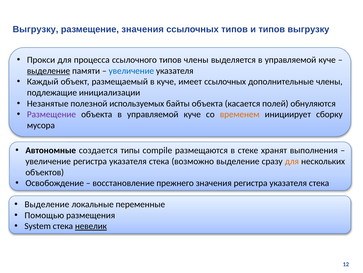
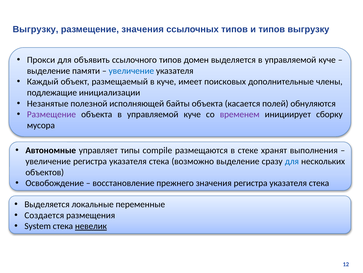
процесса: процесса -> объявить
типов члены: члены -> домен
выделение at (49, 71) underline: present -> none
имеет ссылочных: ссылочных -> поисковых
используемых: используемых -> исполняющей
временем colour: orange -> purple
создается: создается -> управляет
для at (292, 161) colour: orange -> blue
Выделение at (47, 204): Выделение -> Выделяется
Помощью: Помощью -> Создается
